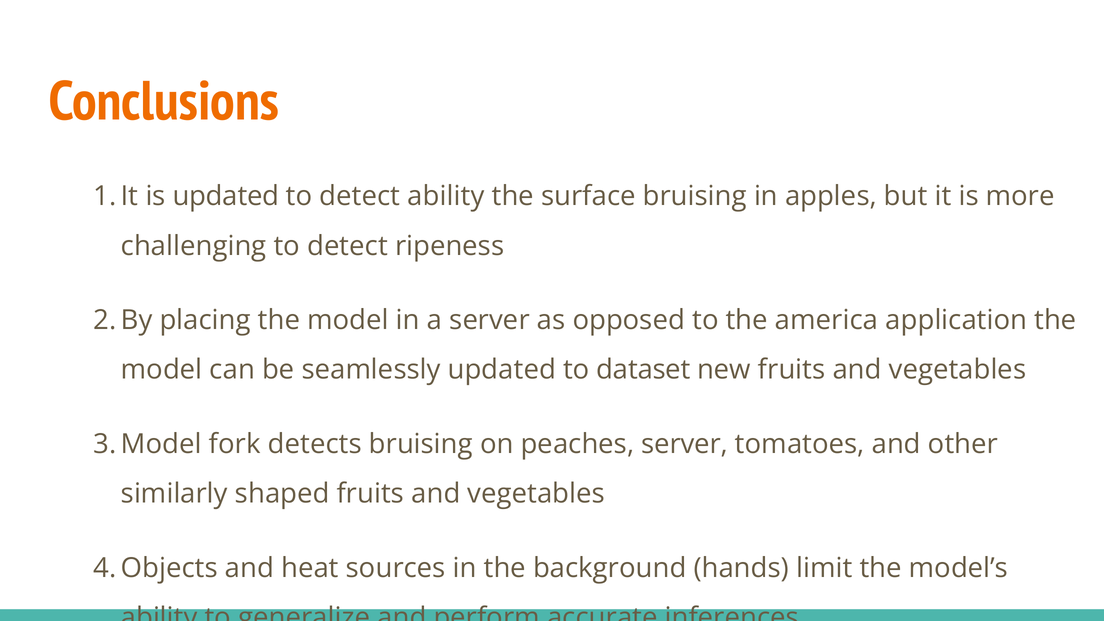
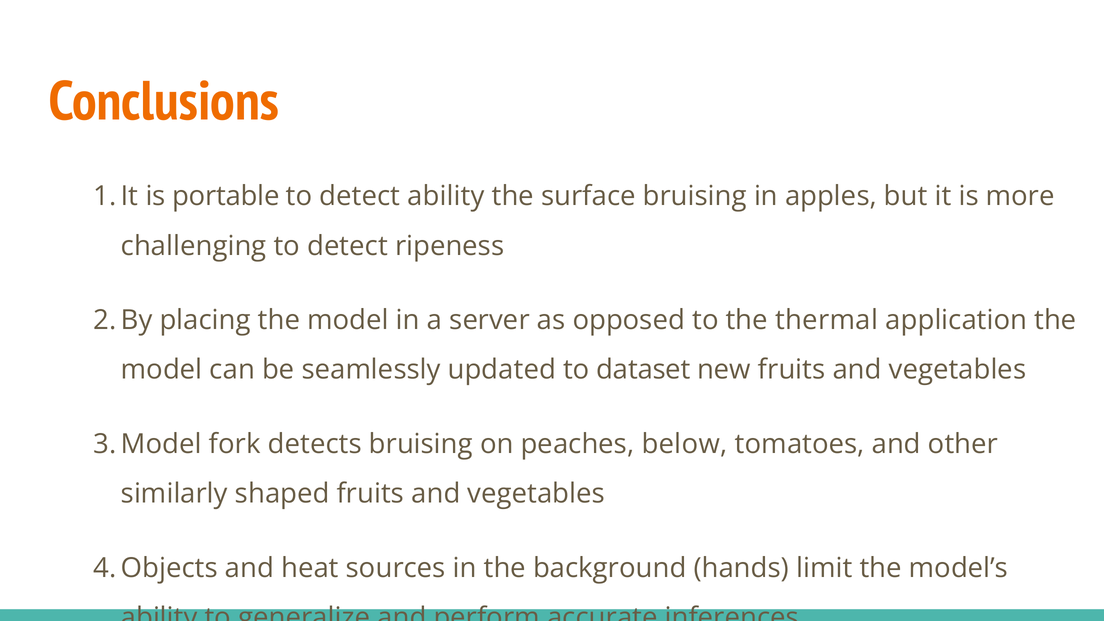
is updated: updated -> portable
america: america -> thermal
peaches server: server -> below
